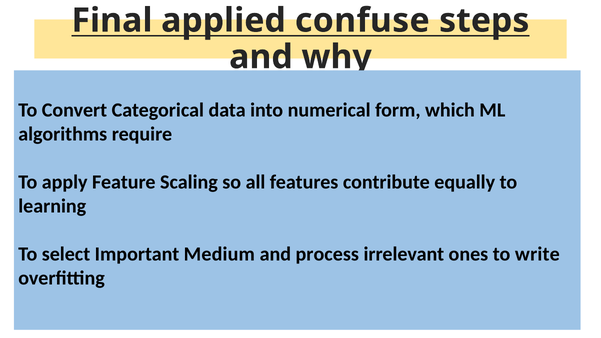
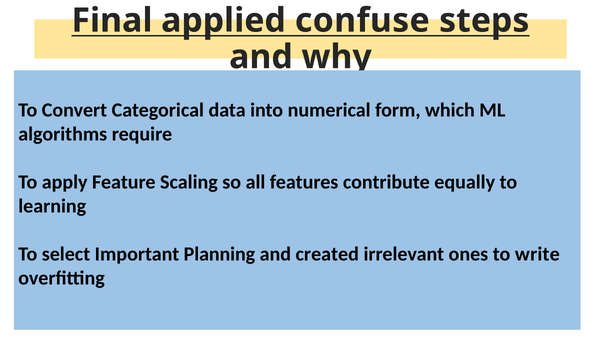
Medium: Medium -> Planning
process: process -> created
